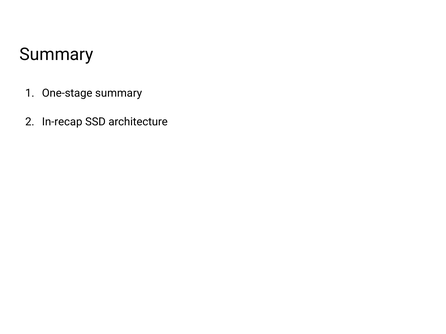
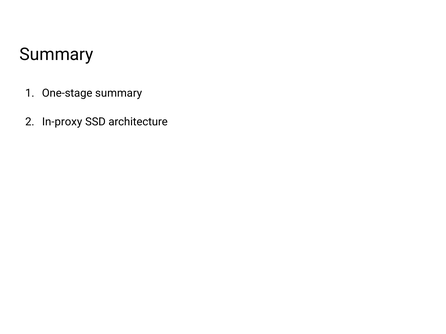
In-recap: In-recap -> In-proxy
